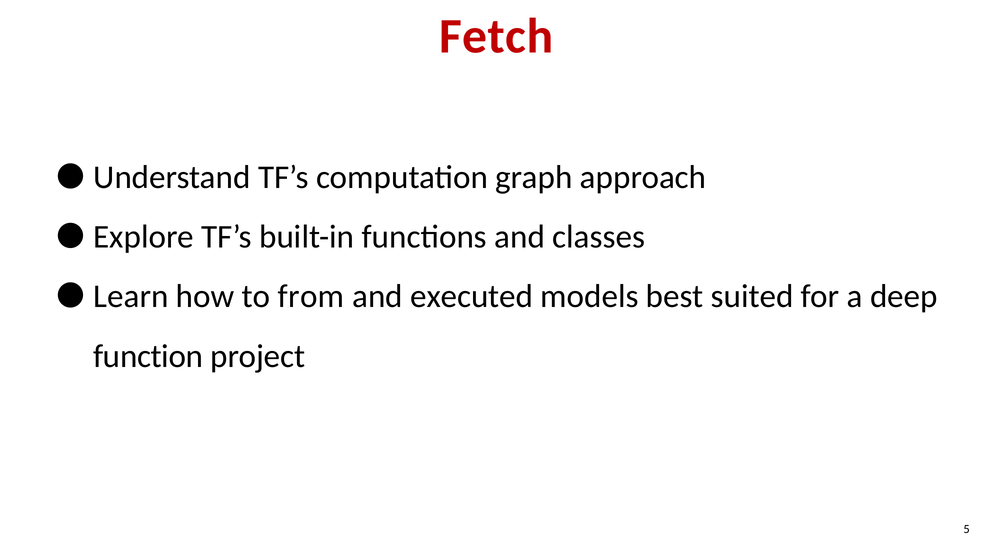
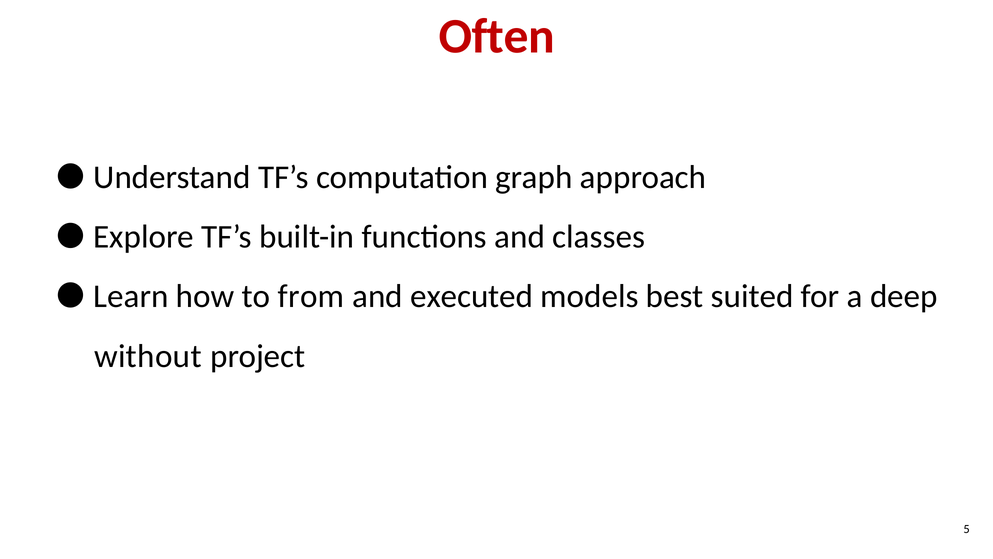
Fetch: Fetch -> Often
function: function -> without
